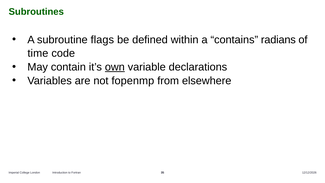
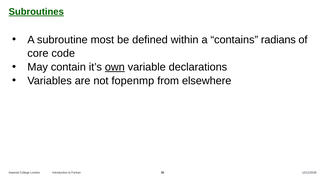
Subroutines underline: none -> present
flags: flags -> most
time: time -> core
